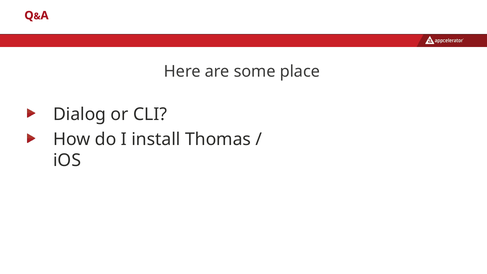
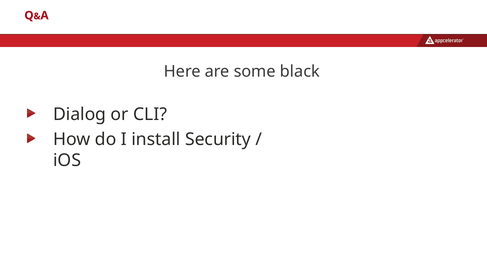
place: place -> black
Thomas: Thomas -> Security
